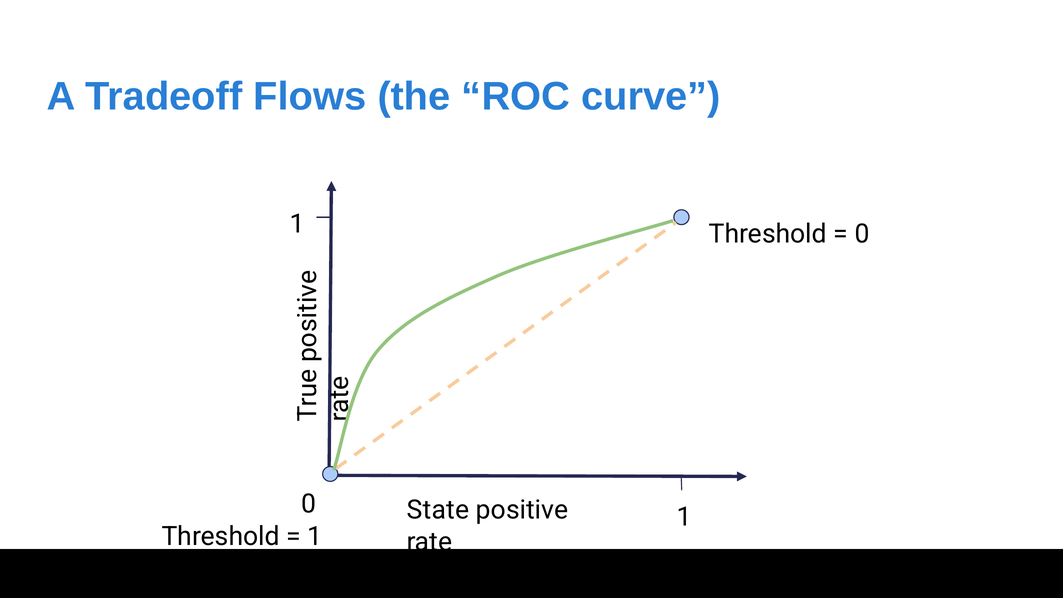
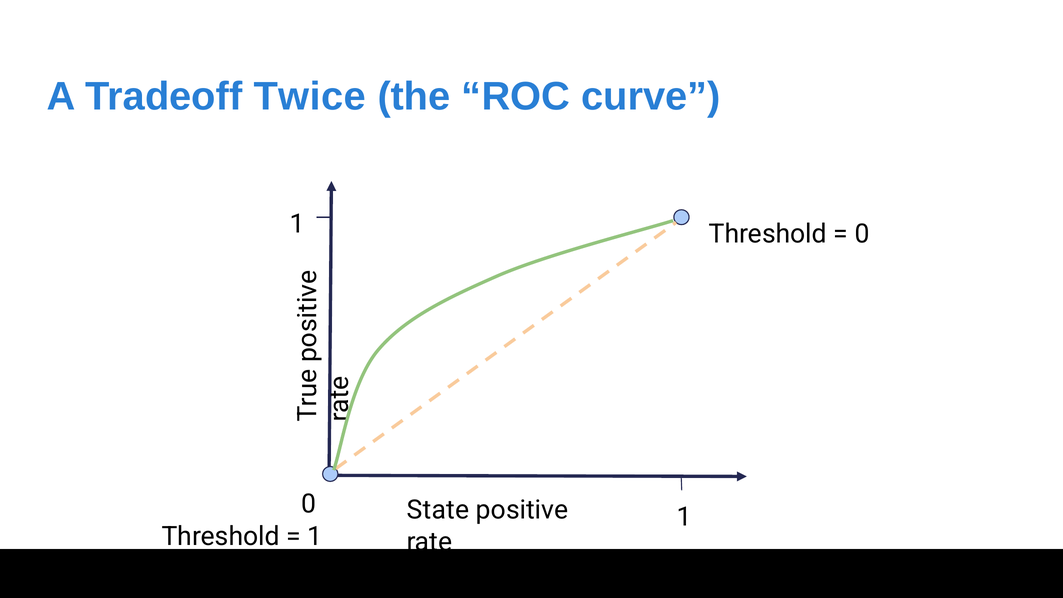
Flows: Flows -> Twice
